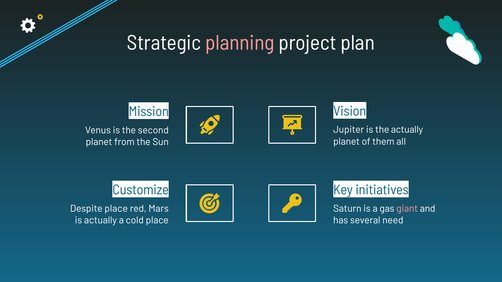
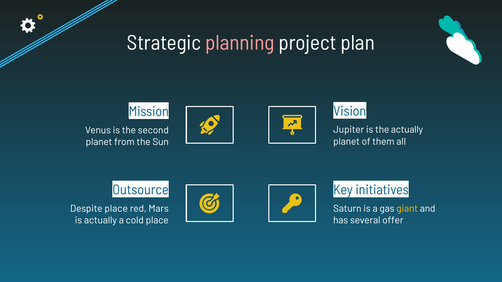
Customize: Customize -> Outsource
giant colour: pink -> yellow
need: need -> offer
